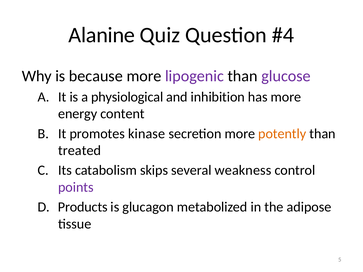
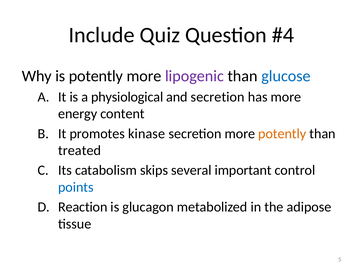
Alanine: Alanine -> Include
is because: because -> potently
glucose colour: purple -> blue
and inhibition: inhibition -> secretion
weakness: weakness -> important
points colour: purple -> blue
Products: Products -> Reaction
